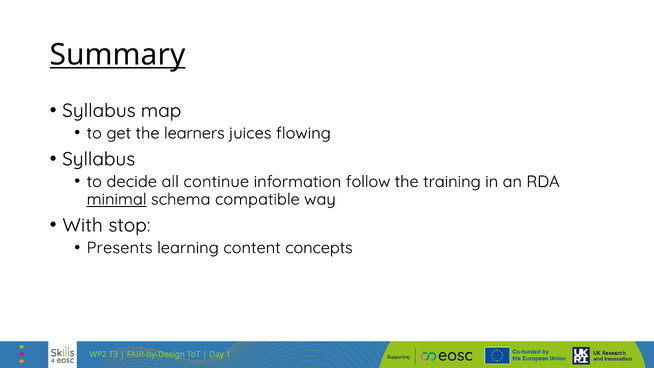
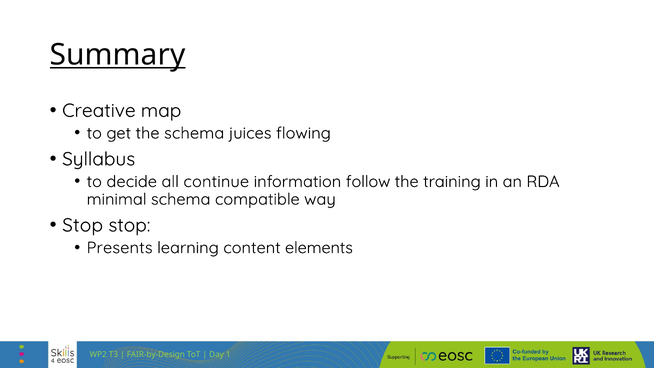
Syllabus at (99, 111): Syllabus -> Creative
the learners: learners -> schema
minimal underline: present -> none
With at (83, 225): With -> Stop
concepts: concepts -> elements
